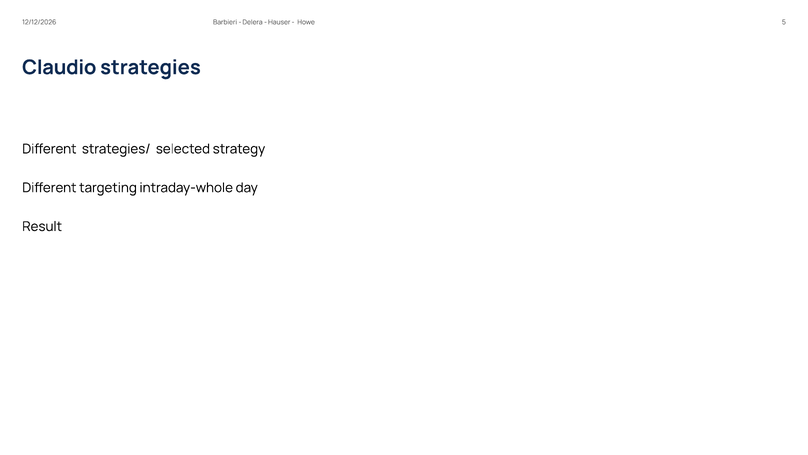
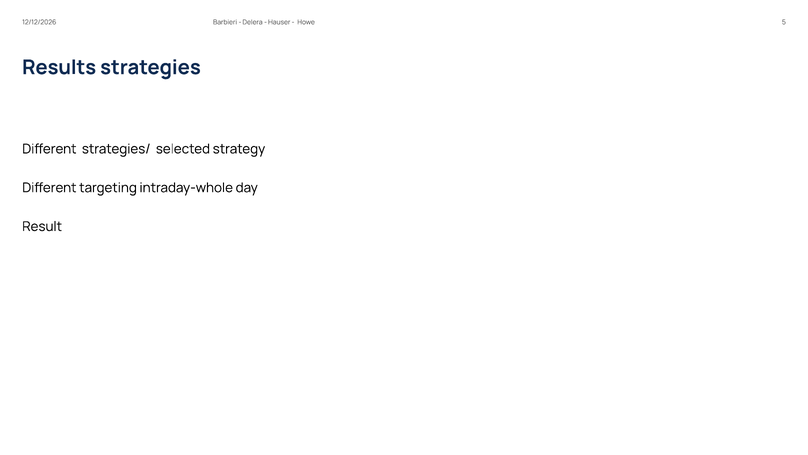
Claudio: Claudio -> Results
